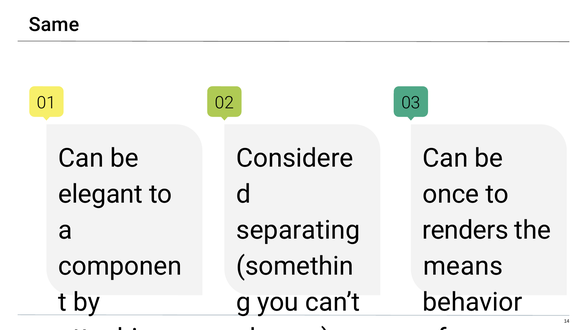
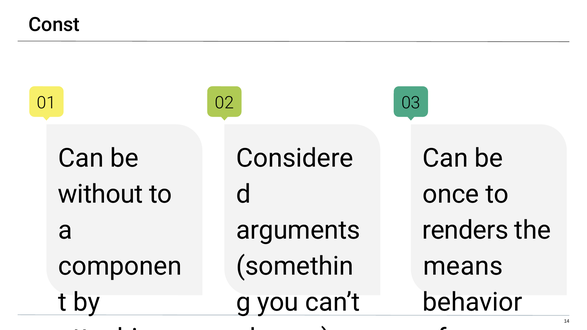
Same: Same -> Const
elegant: elegant -> without
separating: separating -> arguments
